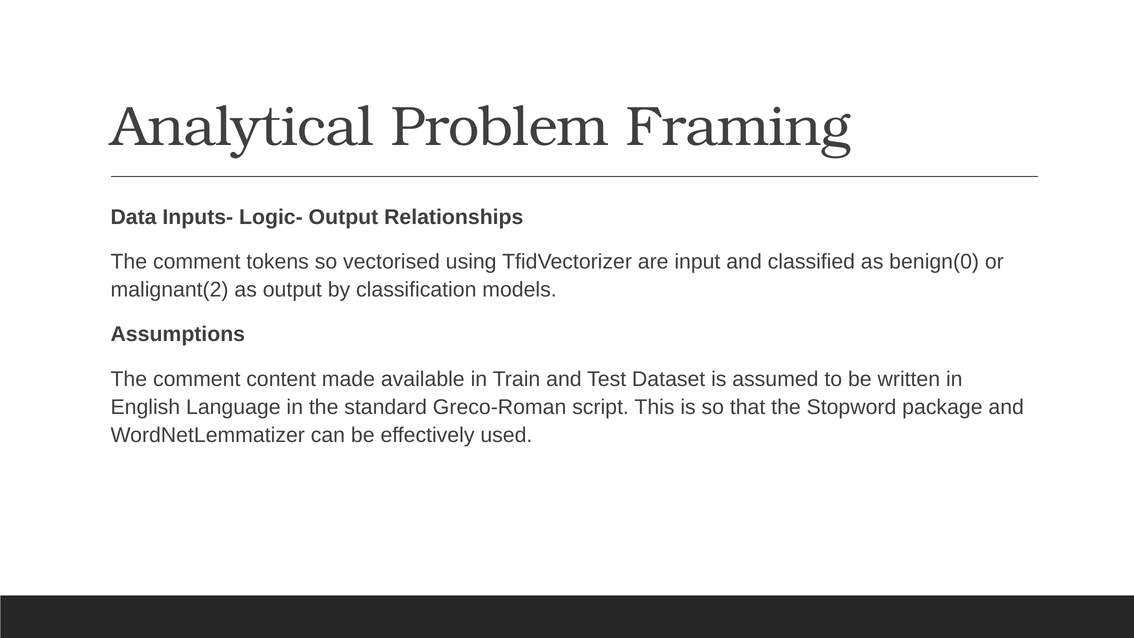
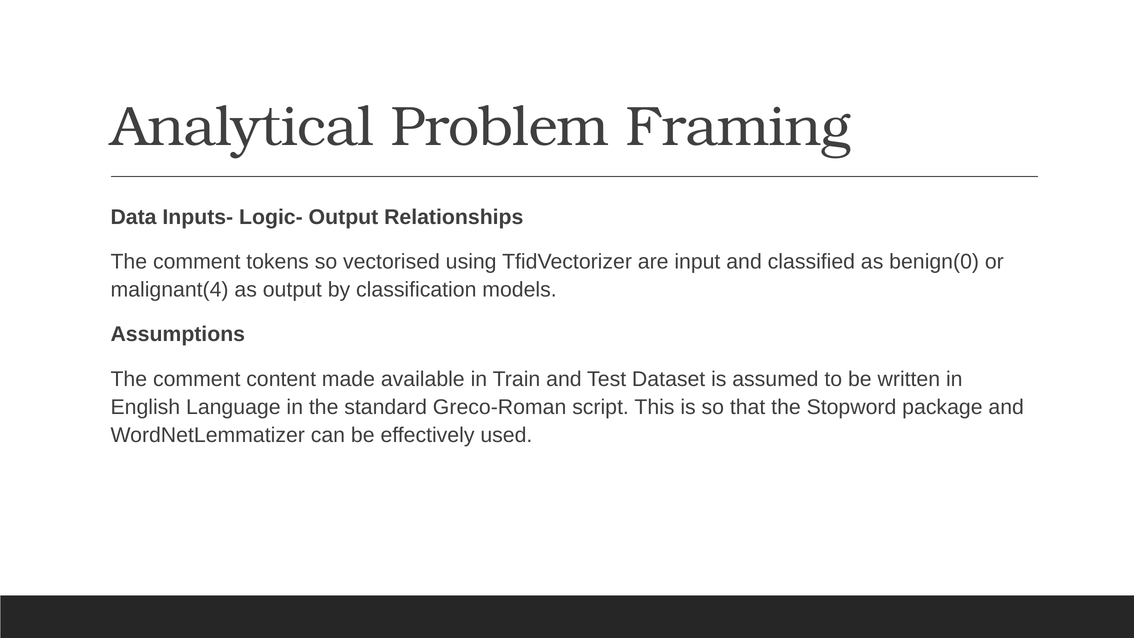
malignant(2: malignant(2 -> malignant(4
